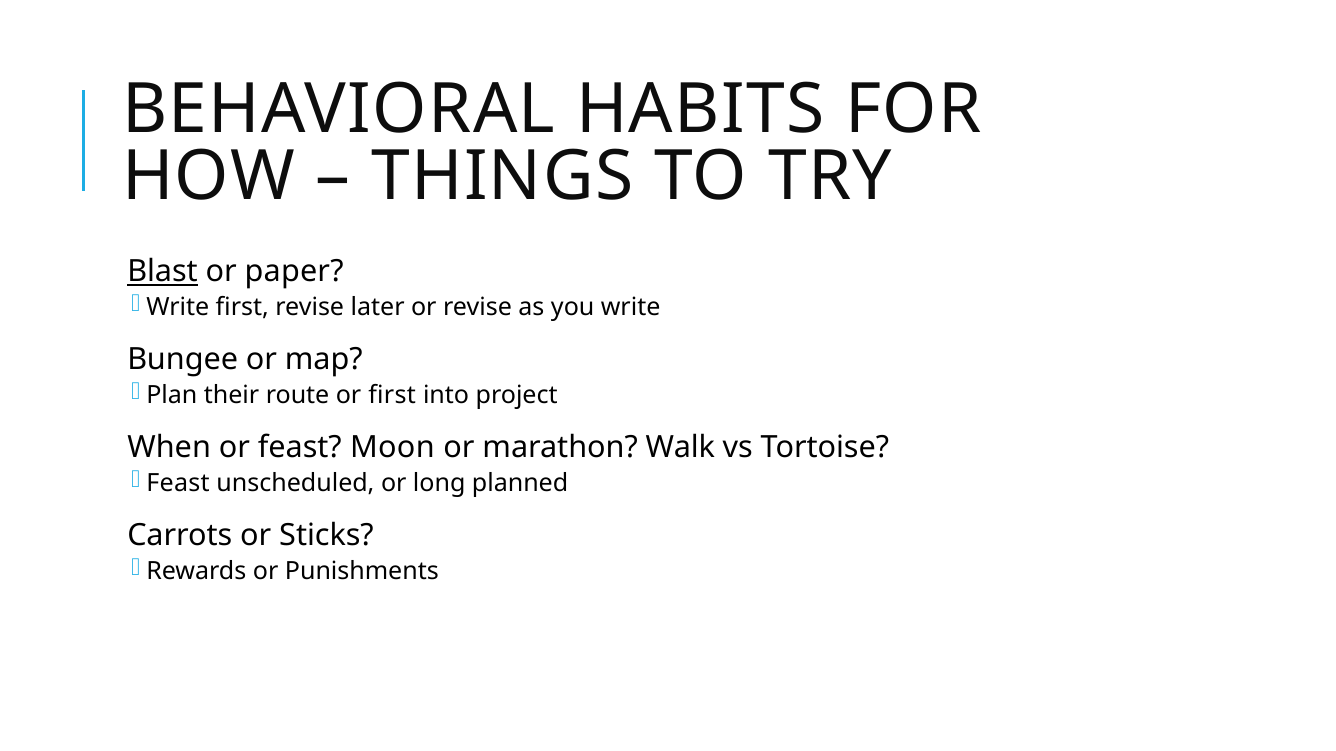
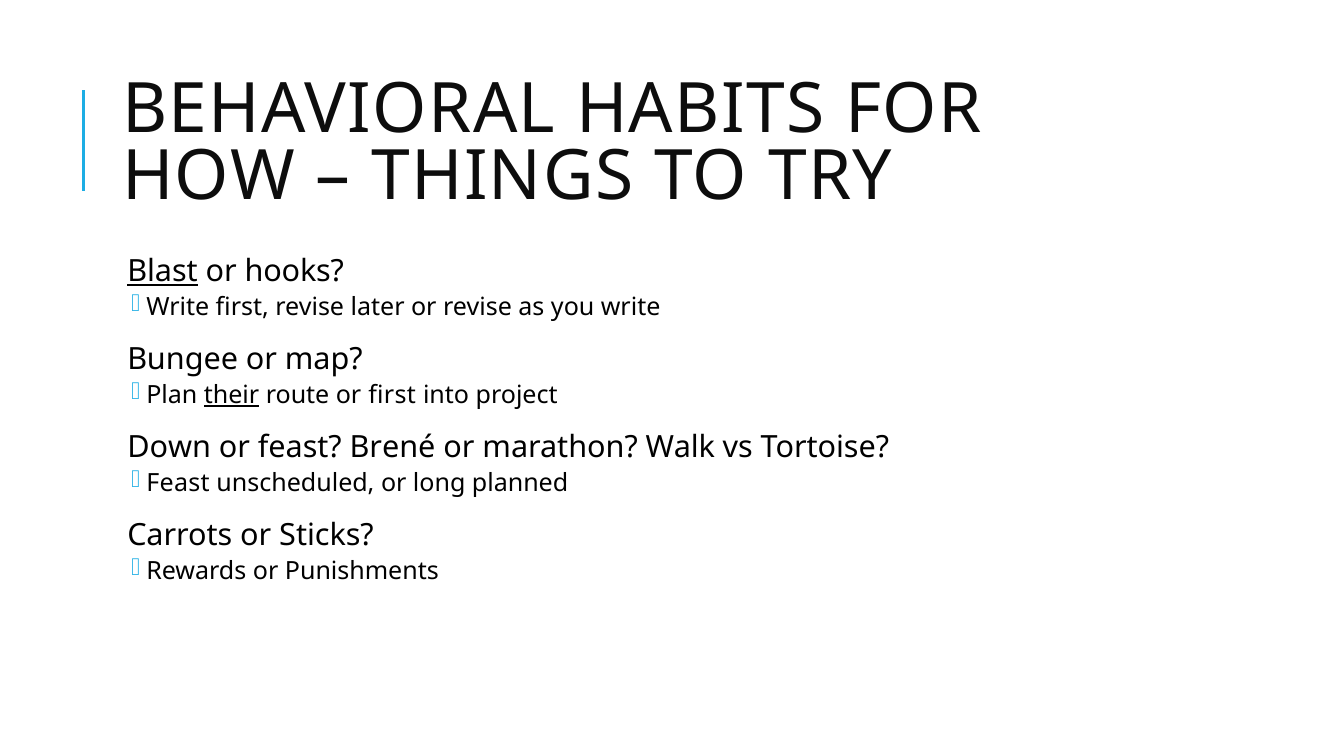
paper: paper -> hooks
their underline: none -> present
When: When -> Down
Moon: Moon -> Brené
